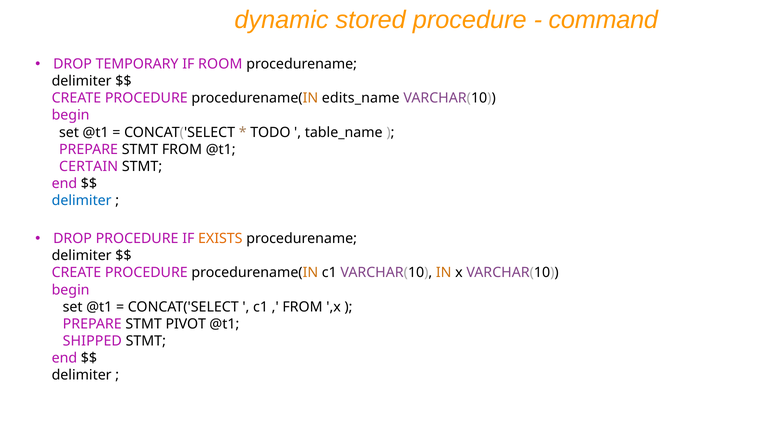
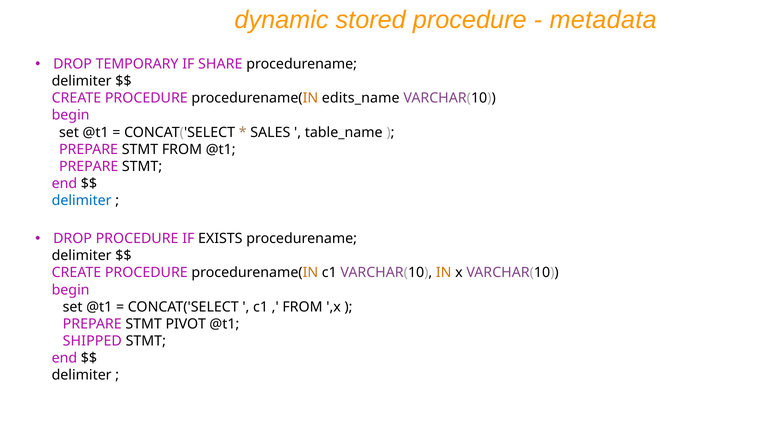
command: command -> metadata
ROOM: ROOM -> SHARE
TODO: TODO -> SALES
CERTAIN at (89, 167): CERTAIN -> PREPARE
EXISTS colour: orange -> black
